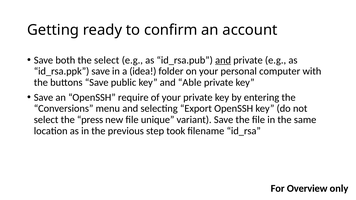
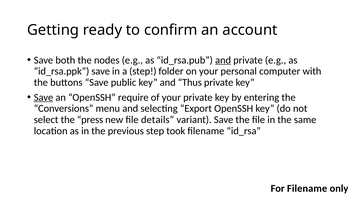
the select: select -> nodes
a idea: idea -> step
Able: Able -> Thus
Save at (43, 97) underline: none -> present
unique: unique -> details
For Overview: Overview -> Filename
